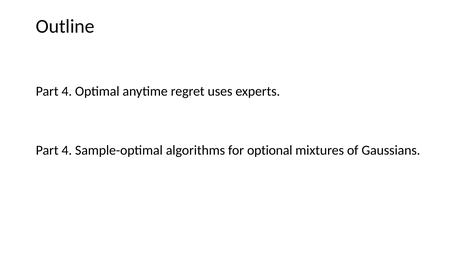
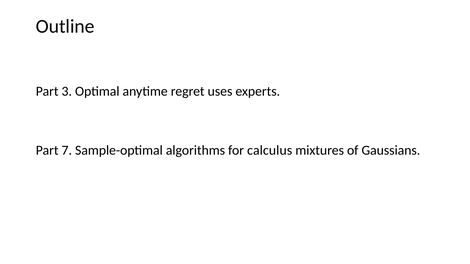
4 at (67, 91): 4 -> 3
4 at (67, 150): 4 -> 7
optional: optional -> calculus
